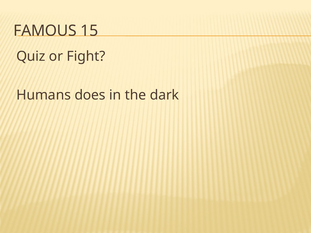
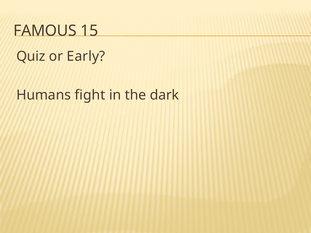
Fight: Fight -> Early
does: does -> fight
